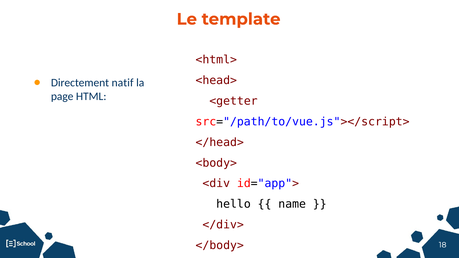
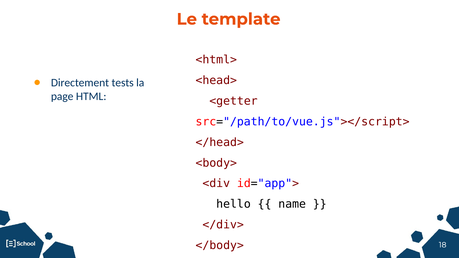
natif: natif -> tests
